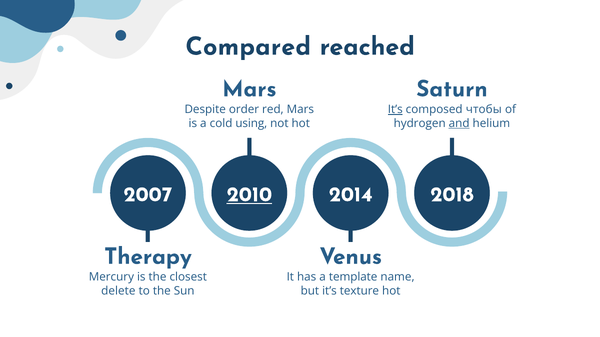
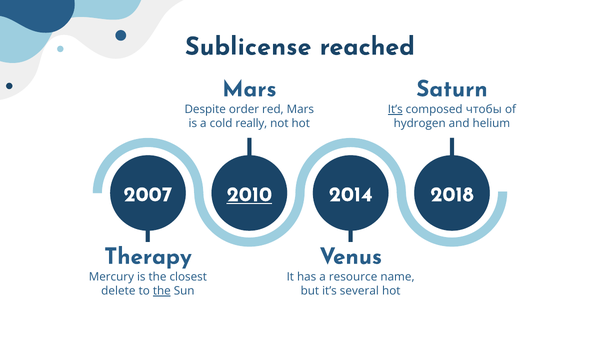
Compared: Compared -> Sublicense
using: using -> really
and underline: present -> none
template: template -> resource
the at (162, 291) underline: none -> present
texture: texture -> several
